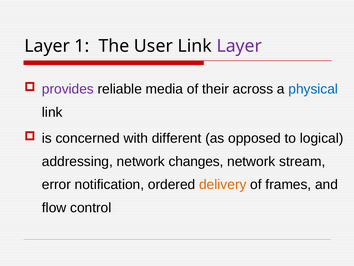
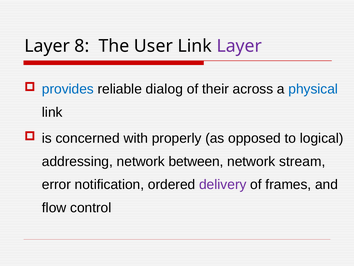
1: 1 -> 8
provides colour: purple -> blue
media: media -> dialog
different: different -> properly
changes: changes -> between
delivery colour: orange -> purple
